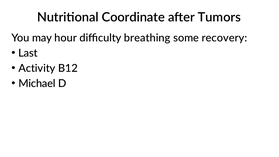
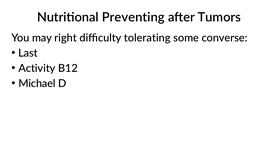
Coordinate: Coordinate -> Preventing
hour: hour -> right
breathing: breathing -> tolerating
recovery: recovery -> converse
